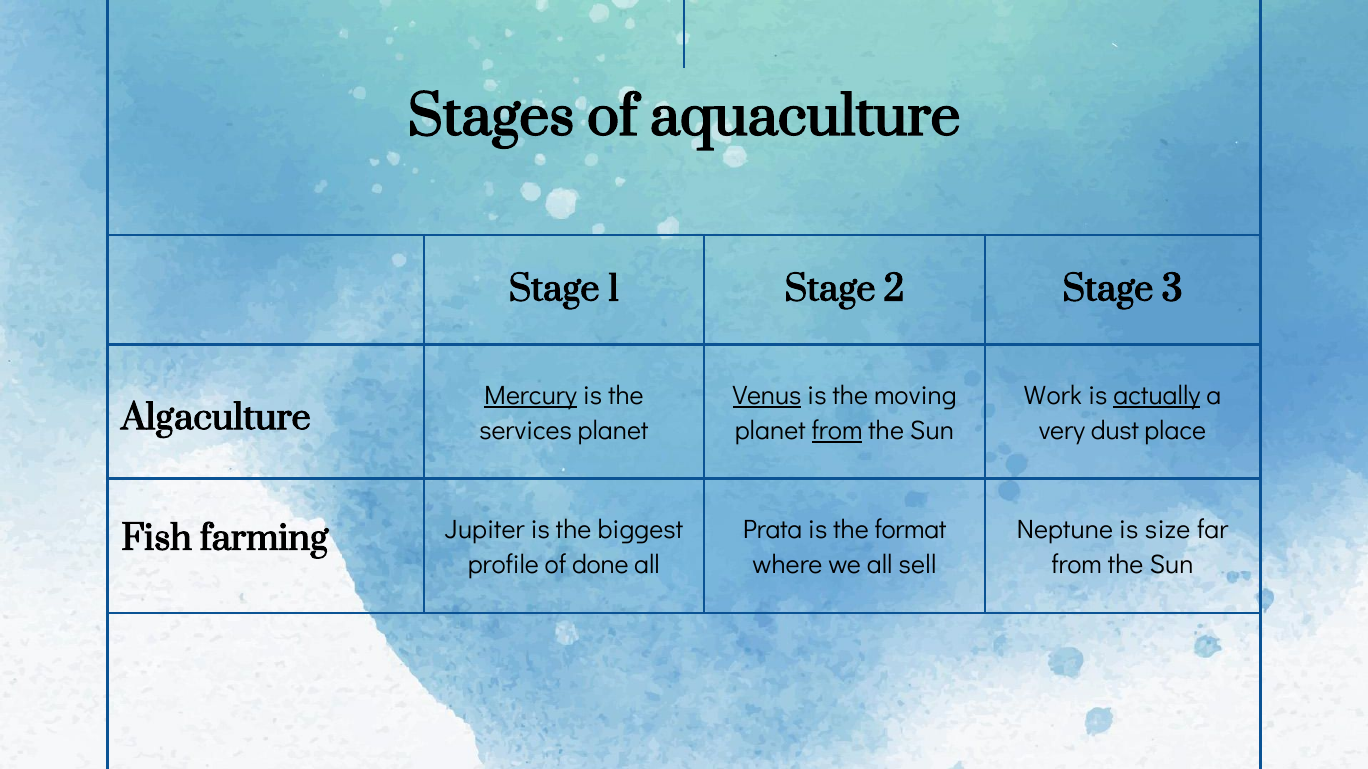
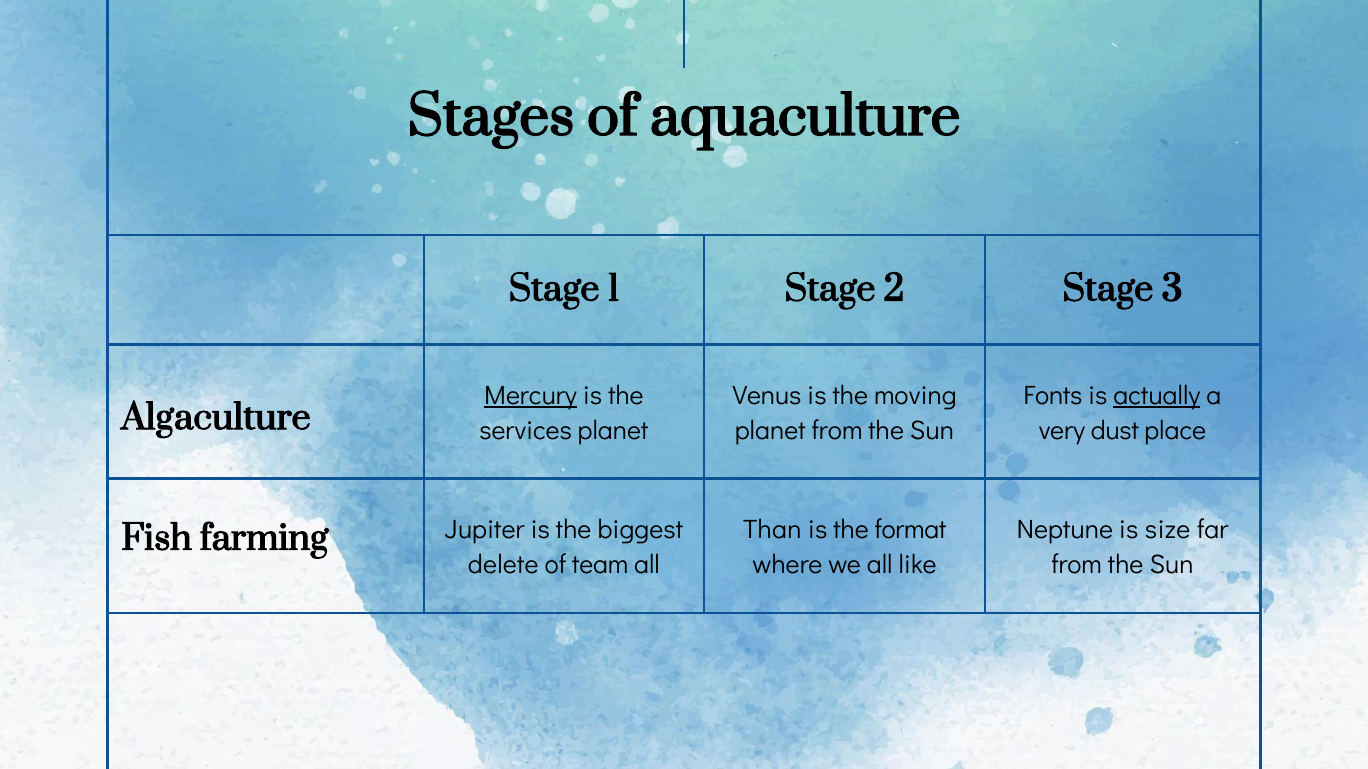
Venus underline: present -> none
Work: Work -> Fonts
from at (837, 431) underline: present -> none
Prata: Prata -> Than
profile: profile -> delete
done: done -> team
sell: sell -> like
